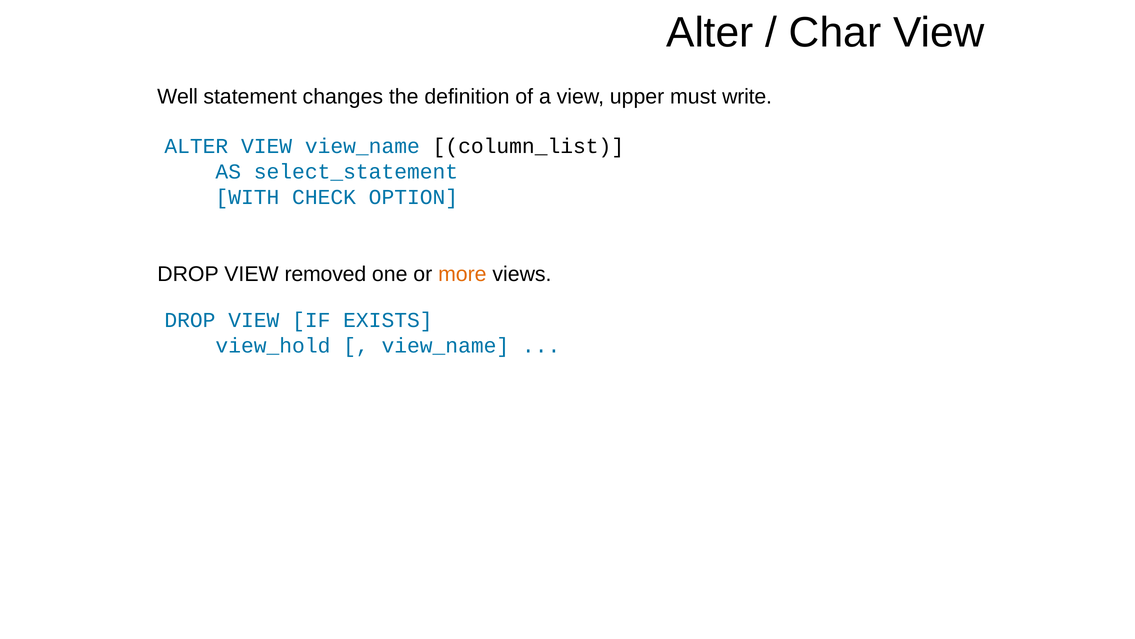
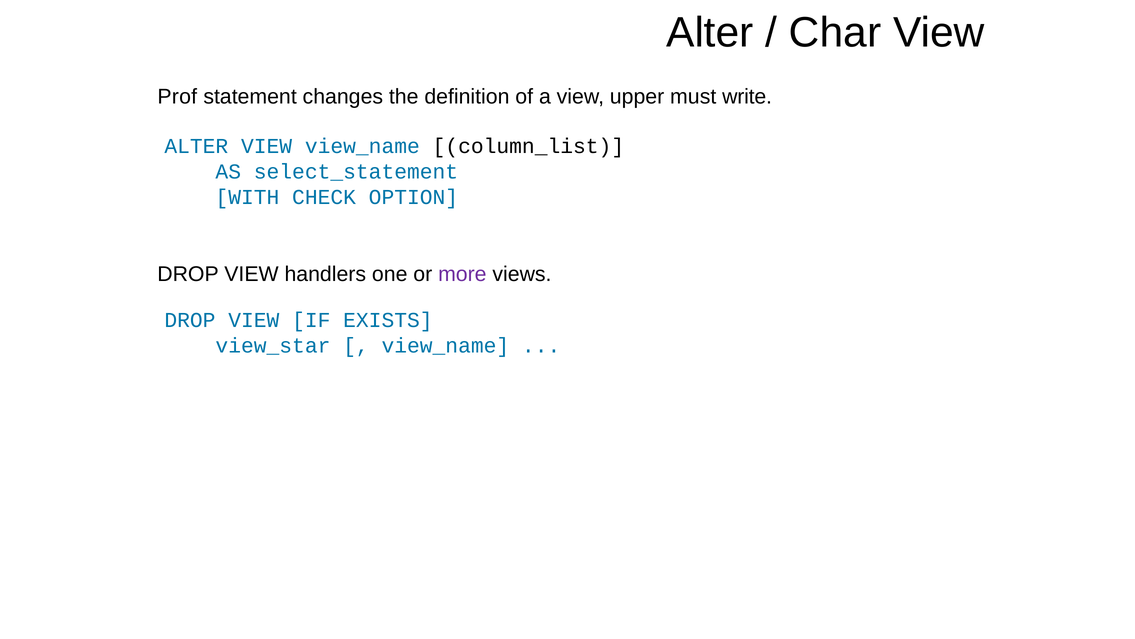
Well: Well -> Prof
removed: removed -> handlers
more colour: orange -> purple
view_hold: view_hold -> view_star
